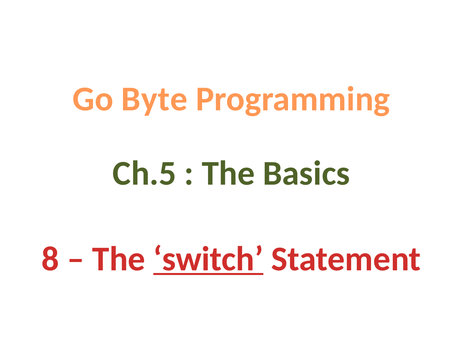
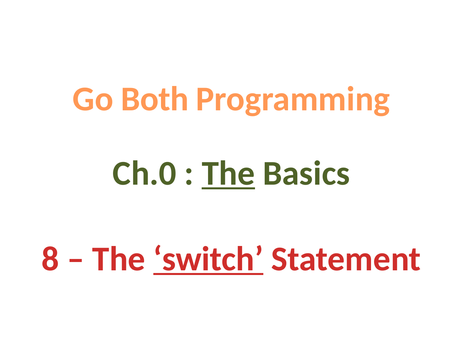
Byte: Byte -> Both
Ch.5: Ch.5 -> Ch.0
The at (228, 174) underline: none -> present
